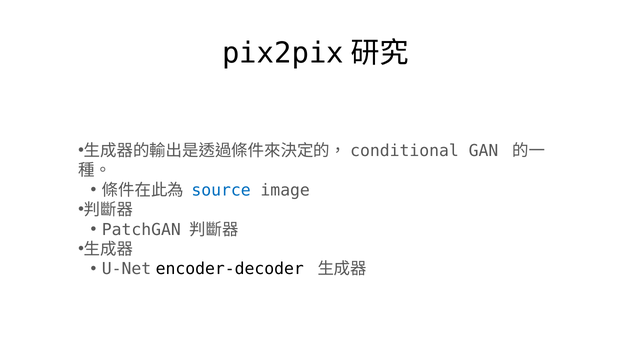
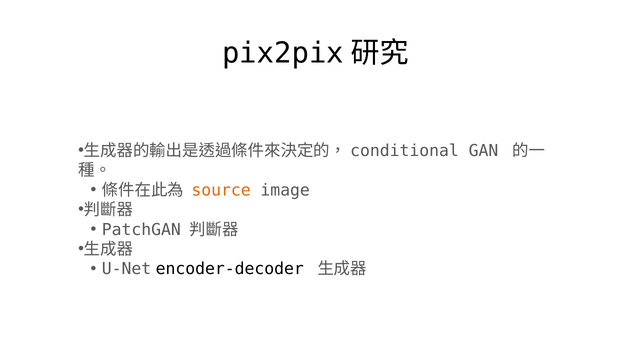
source colour: blue -> orange
